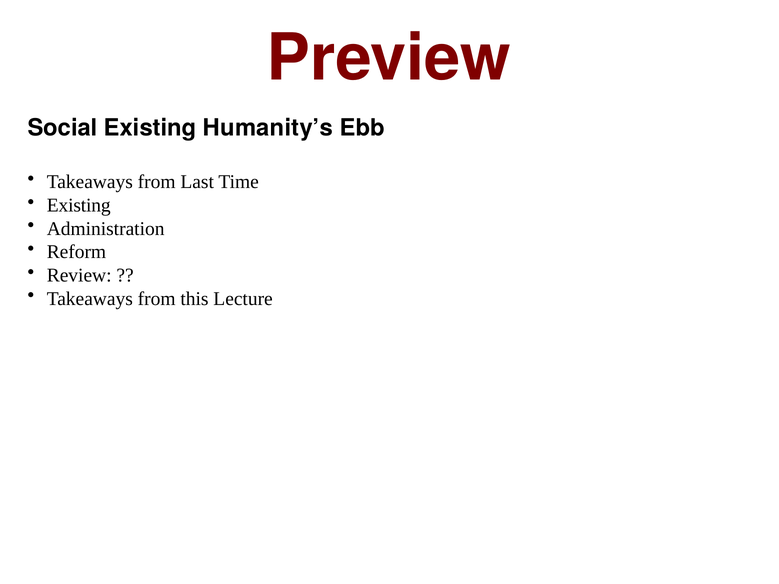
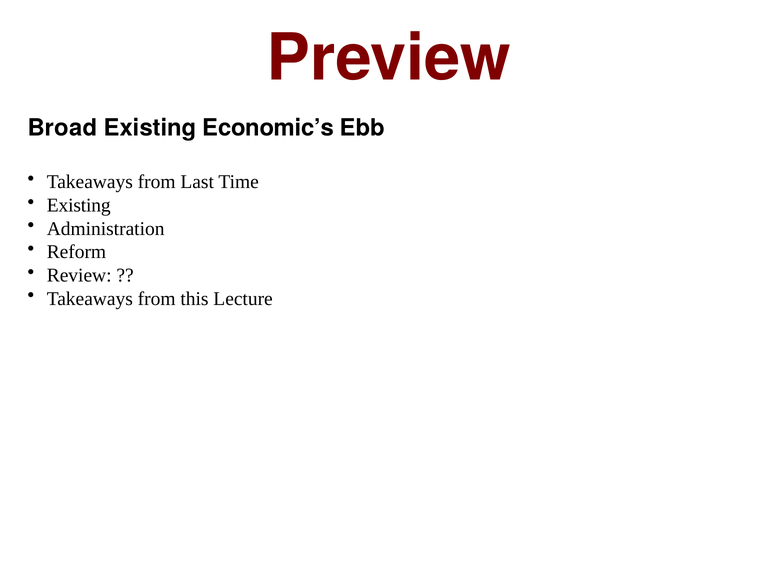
Social: Social -> Broad
Humanity’s: Humanity’s -> Economic’s
